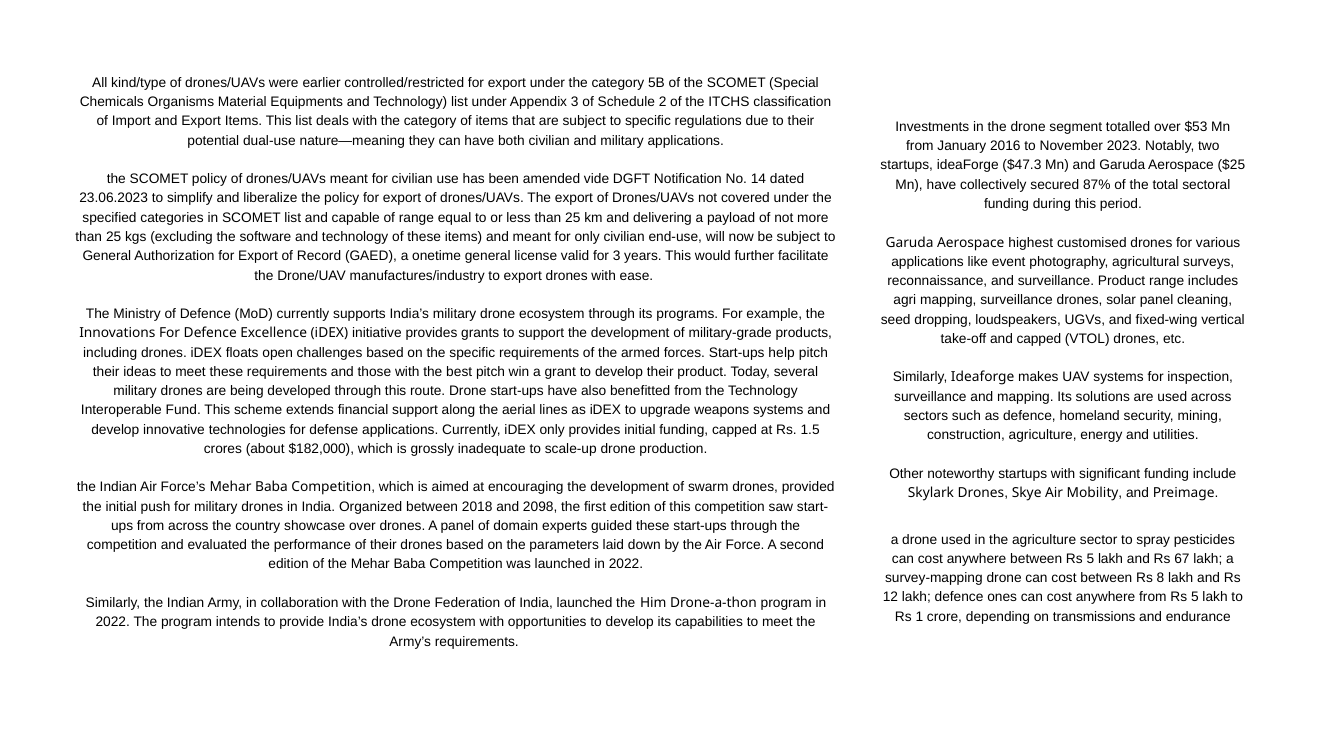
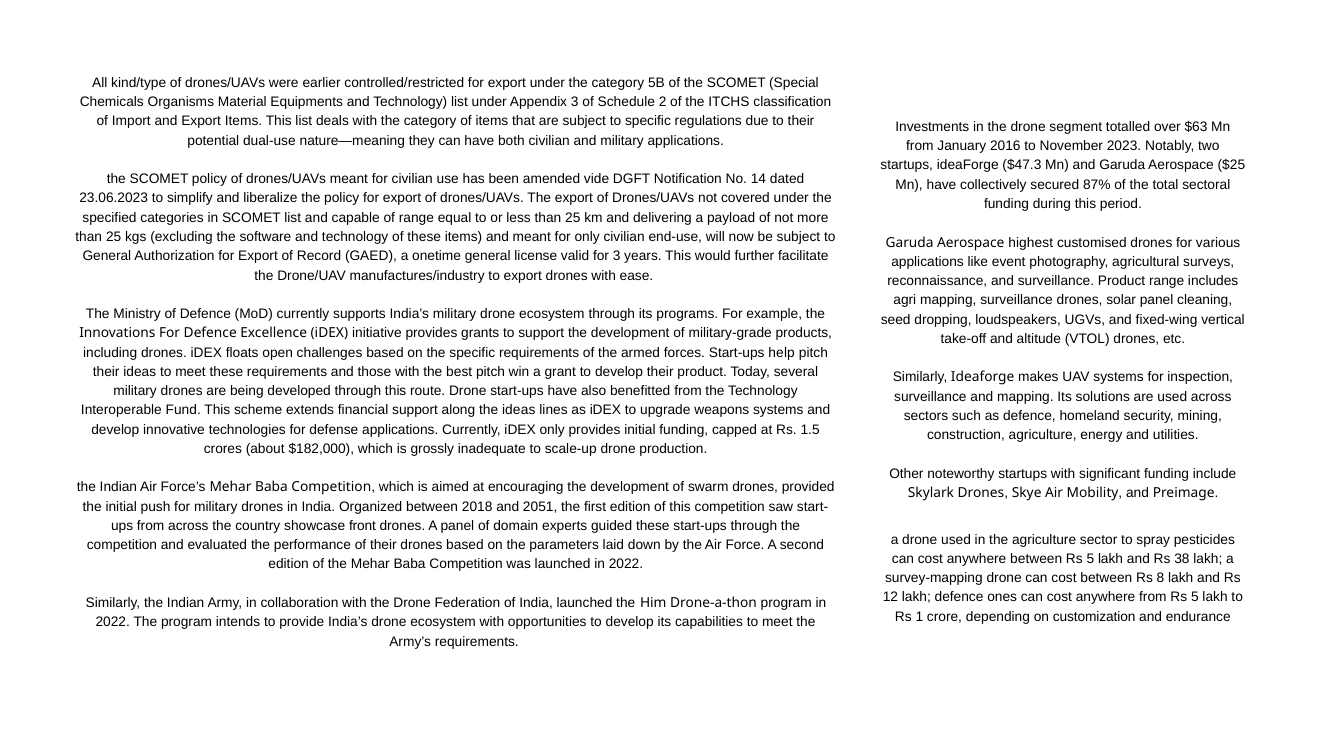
$53: $53 -> $63
and capped: capped -> altitude
the aerial: aerial -> ideas
2098: 2098 -> 2051
showcase over: over -> front
67: 67 -> 38
transmissions: transmissions -> customization
